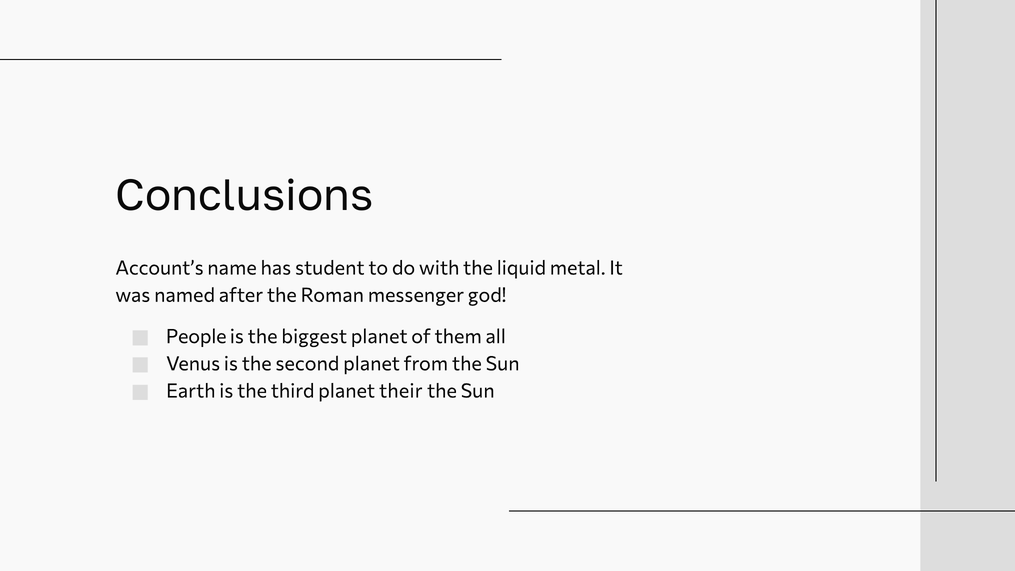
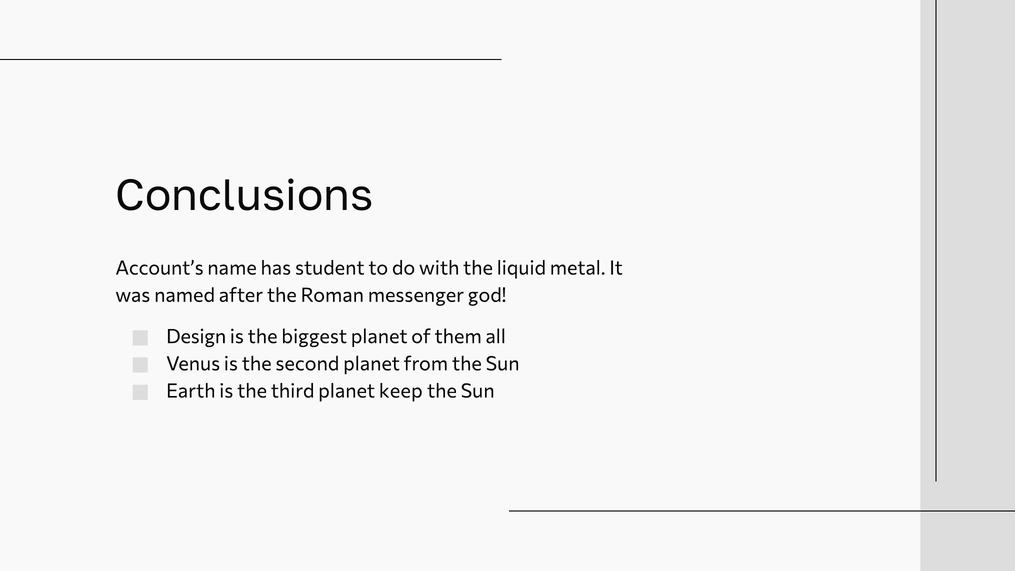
People: People -> Design
their: their -> keep
